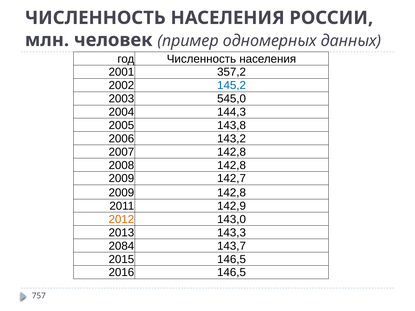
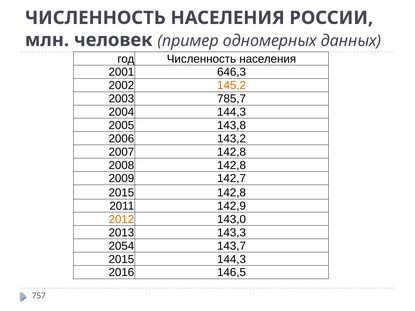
357,2: 357,2 -> 646,3
145,2 colour: blue -> orange
545,0: 545,0 -> 785,7
2009 at (121, 193): 2009 -> 2015
2084: 2084 -> 2054
2015 146,5: 146,5 -> 144,3
